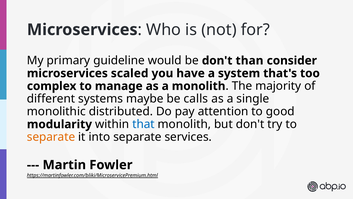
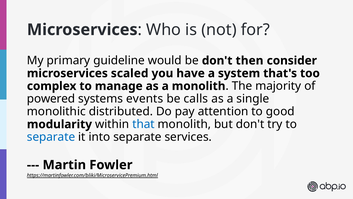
than: than -> then
different: different -> powered
maybe: maybe -> events
separate at (51, 137) colour: orange -> blue
